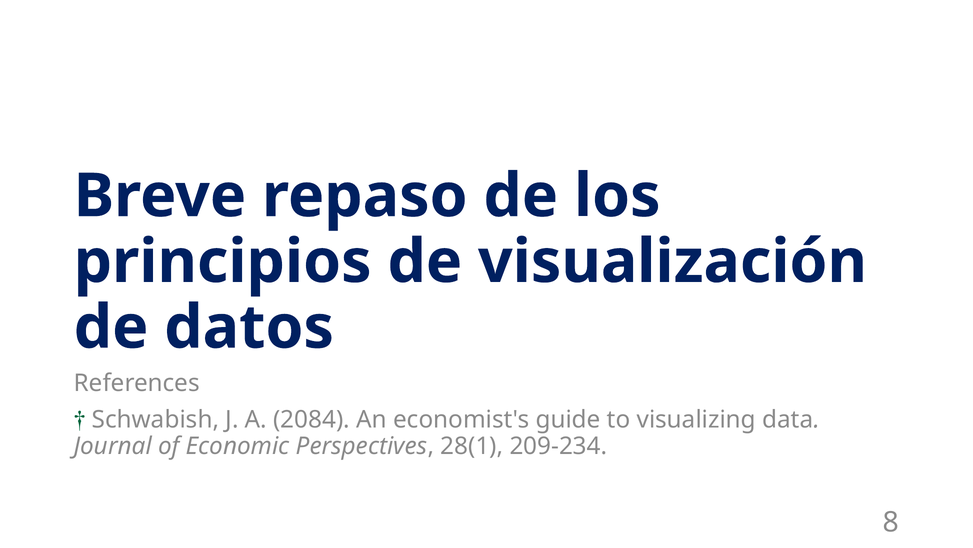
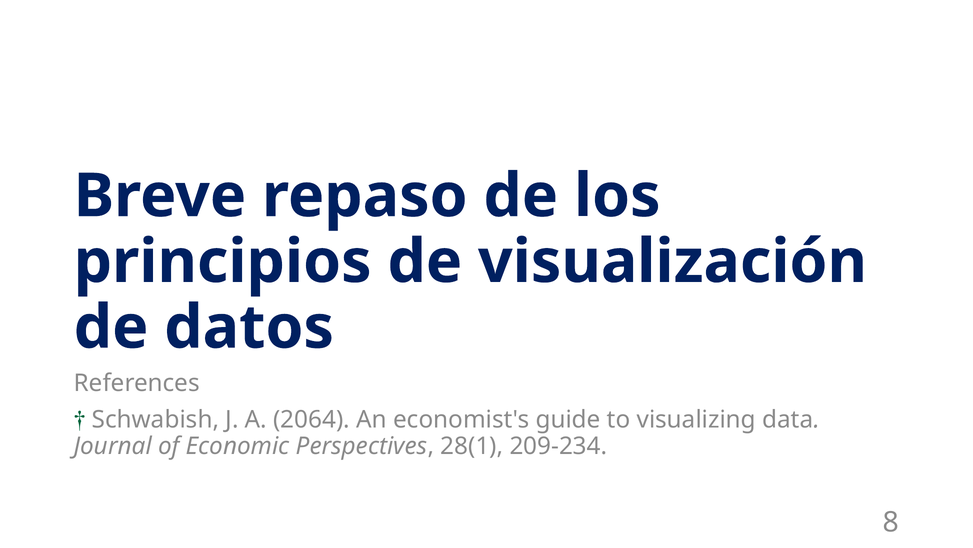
2084: 2084 -> 2064
